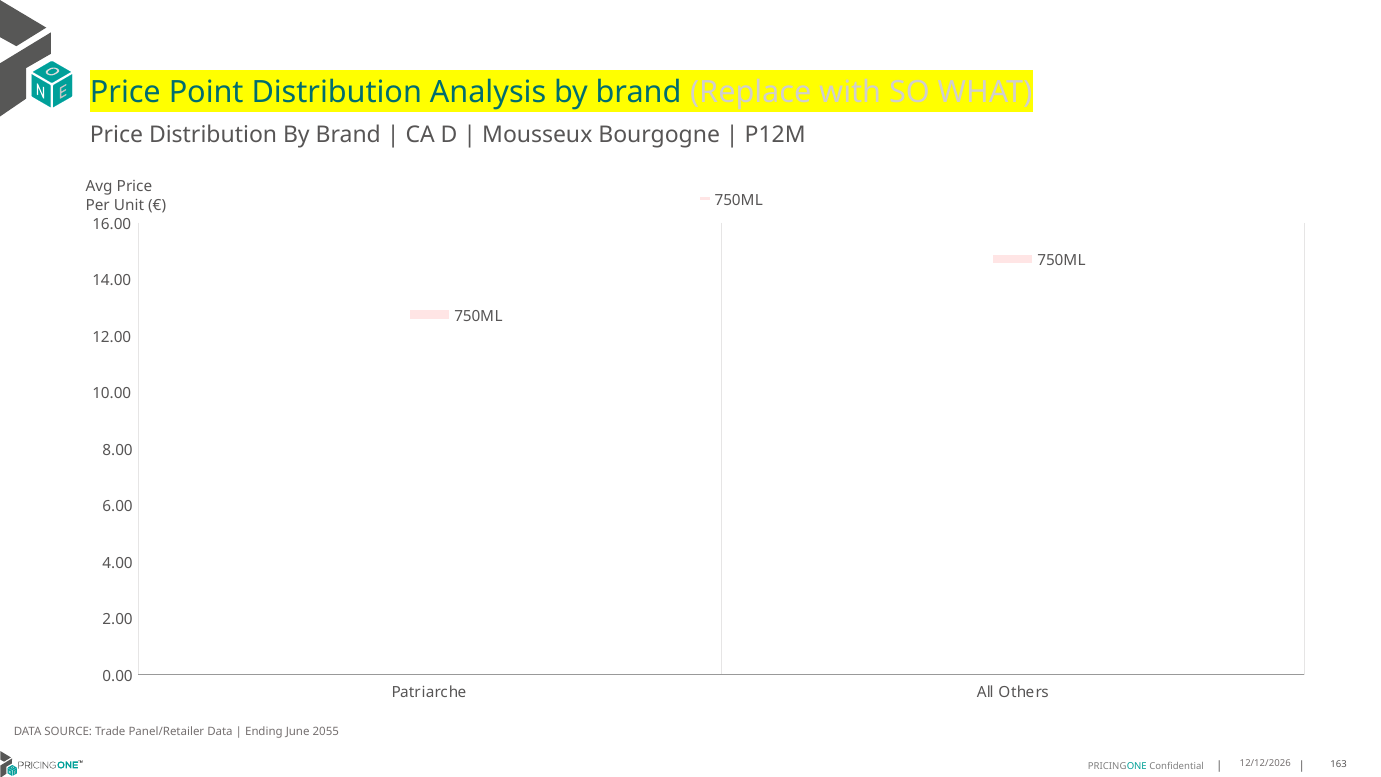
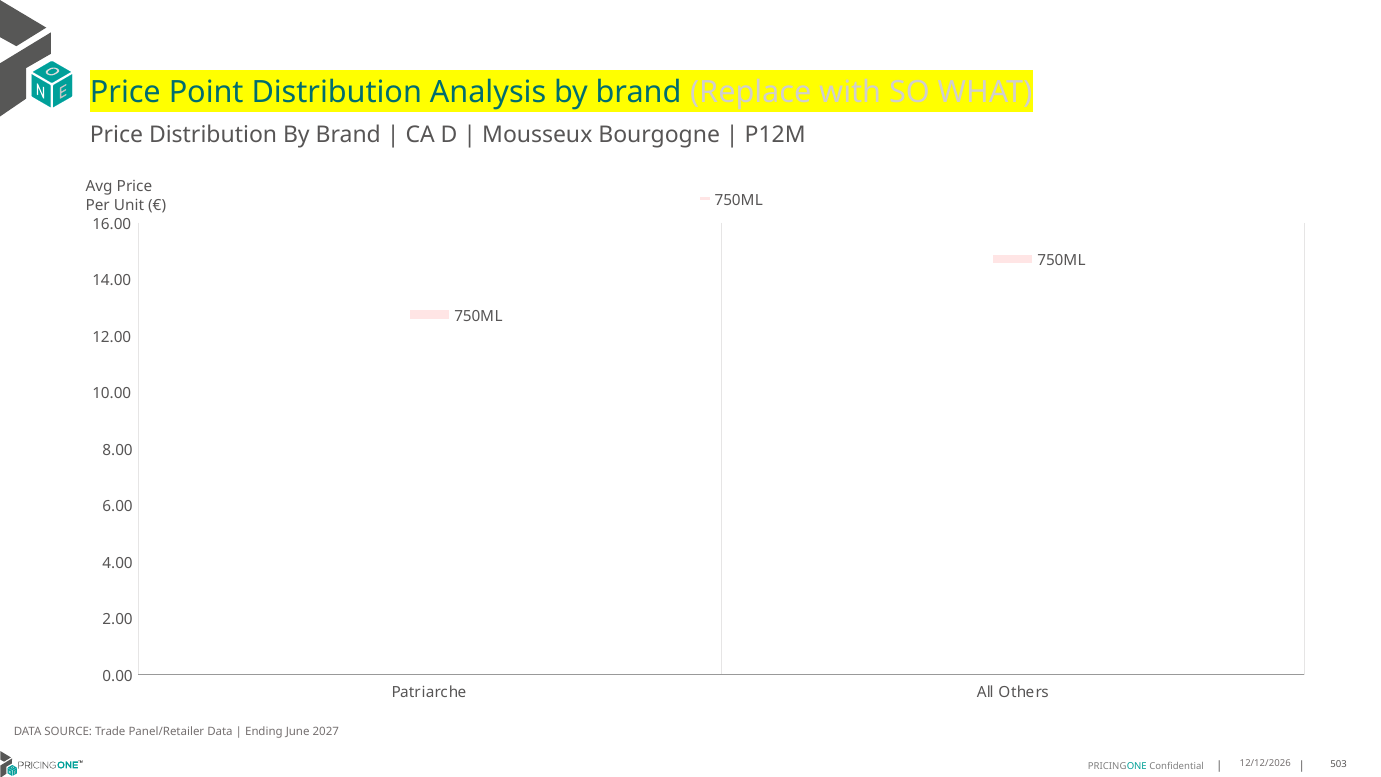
2055: 2055 -> 2027
163: 163 -> 503
